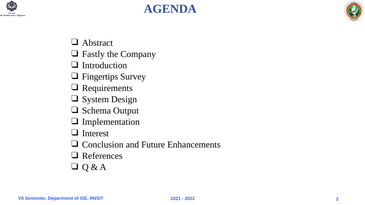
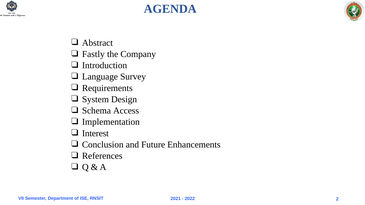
Fingertips: Fingertips -> Language
Output: Output -> Access
